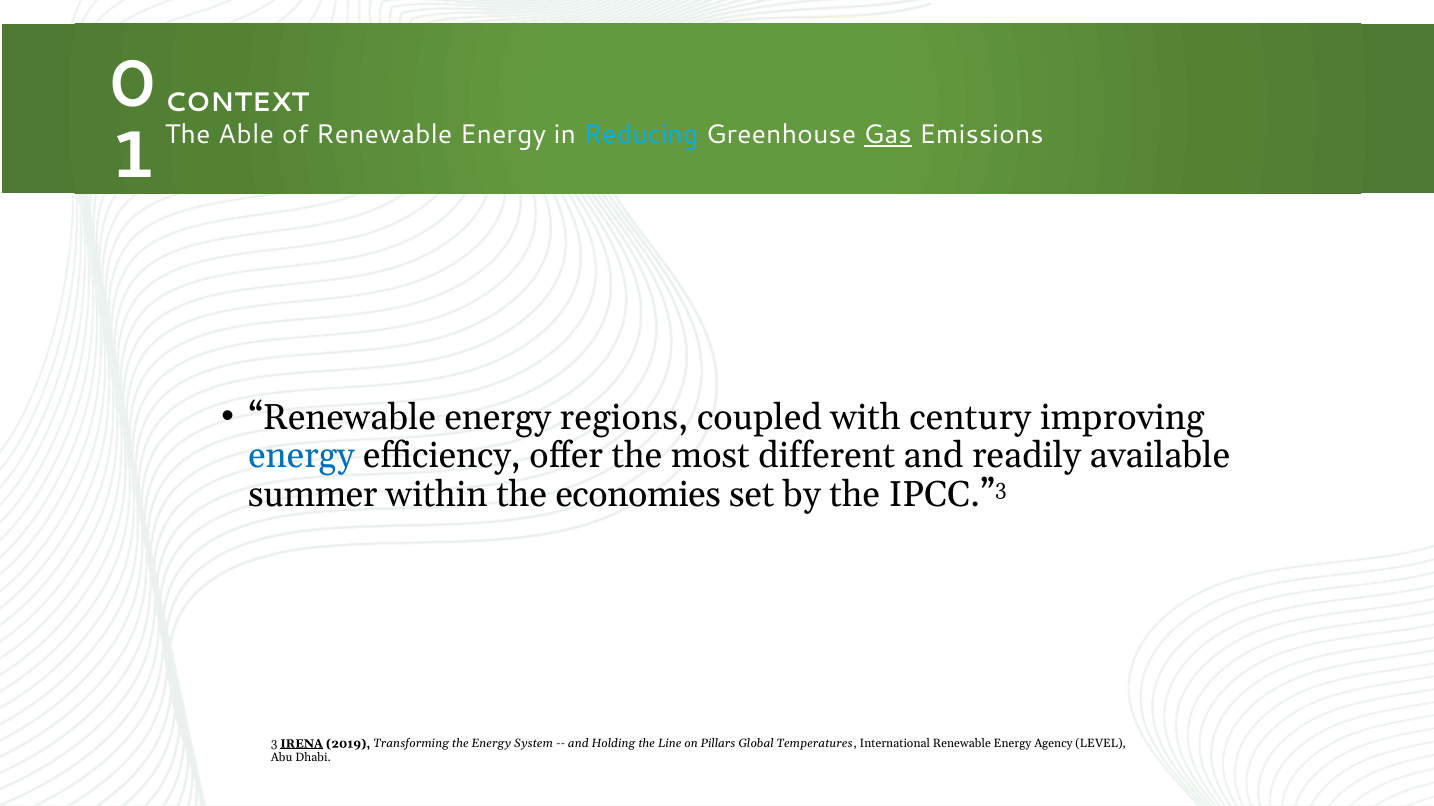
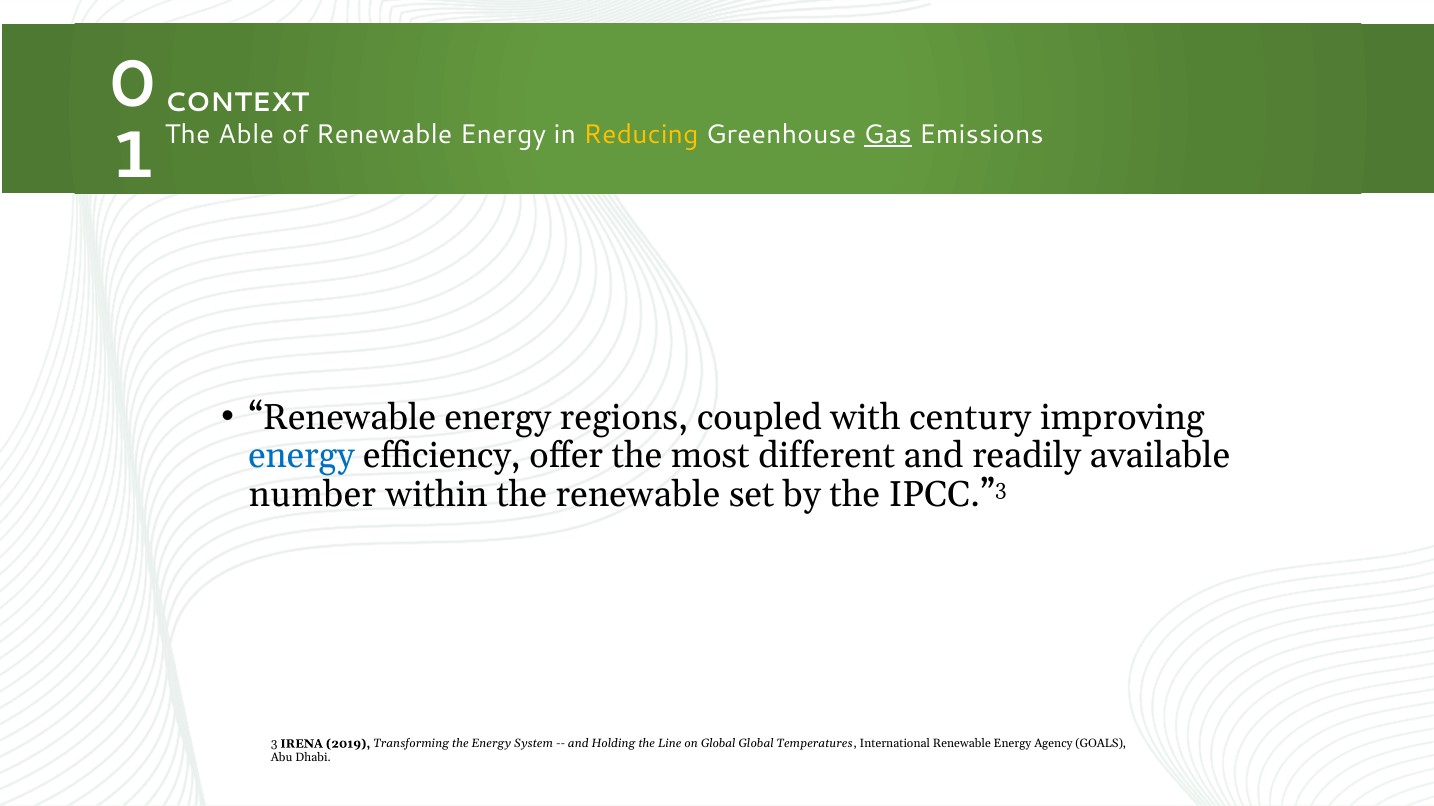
Reducing colour: light blue -> yellow
summer: summer -> number
the economies: economies -> renewable
IRENA underline: present -> none
on Pillars: Pillars -> Global
LEVEL: LEVEL -> GOALS
